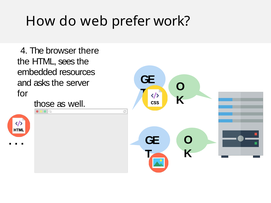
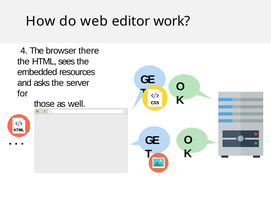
prefer: prefer -> editor
